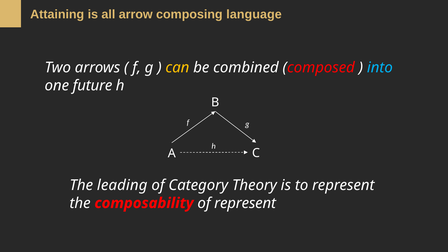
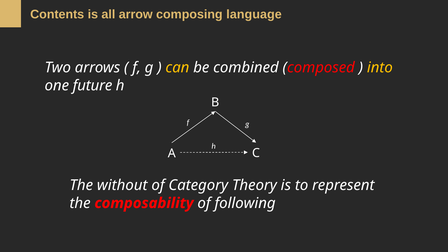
Attaining: Attaining -> Contents
into colour: light blue -> yellow
leading: leading -> without
of represent: represent -> following
